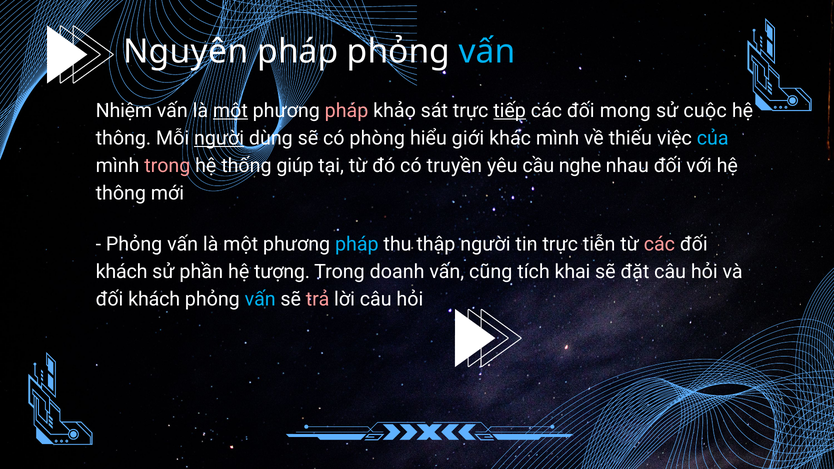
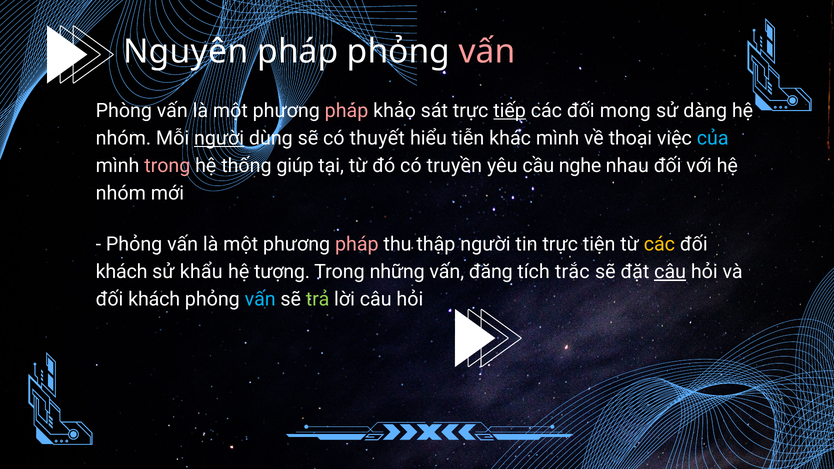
vấn at (487, 51) colour: light blue -> pink
Nhiệm: Nhiệm -> Phòng
một at (230, 111) underline: present -> none
cuộc: cuộc -> dàng
thông at (123, 138): thông -> nhóm
phòng: phòng -> thuyết
giới: giới -> tiễn
thiếu: thiếu -> thoại
thông at (121, 193): thông -> nhóm
pháp at (357, 244) colour: light blue -> pink
tiễn: tiễn -> tiện
các at (659, 244) colour: pink -> yellow
phần: phần -> khẩu
doanh: doanh -> những
cũng: cũng -> đăng
khai: khai -> trắc
câu at (670, 272) underline: none -> present
trả colour: pink -> light green
